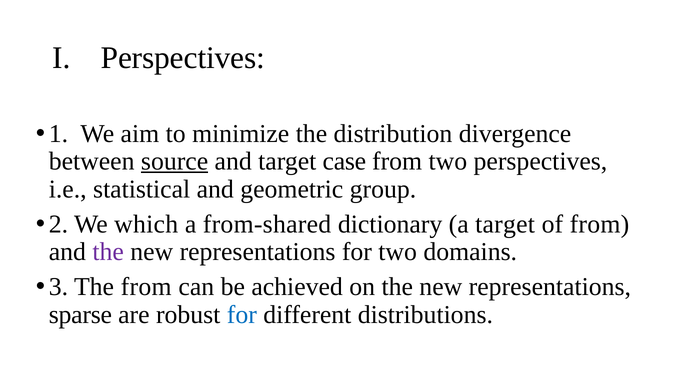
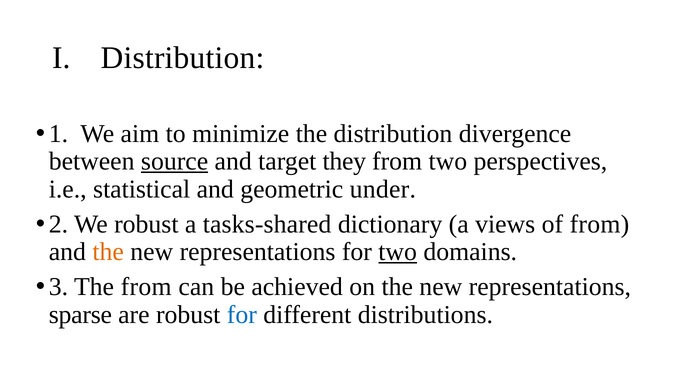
Perspectives at (183, 58): Perspectives -> Distribution
case: case -> they
group: group -> under
We which: which -> robust
from-shared: from-shared -> tasks-shared
a target: target -> views
the at (108, 252) colour: purple -> orange
two at (398, 252) underline: none -> present
